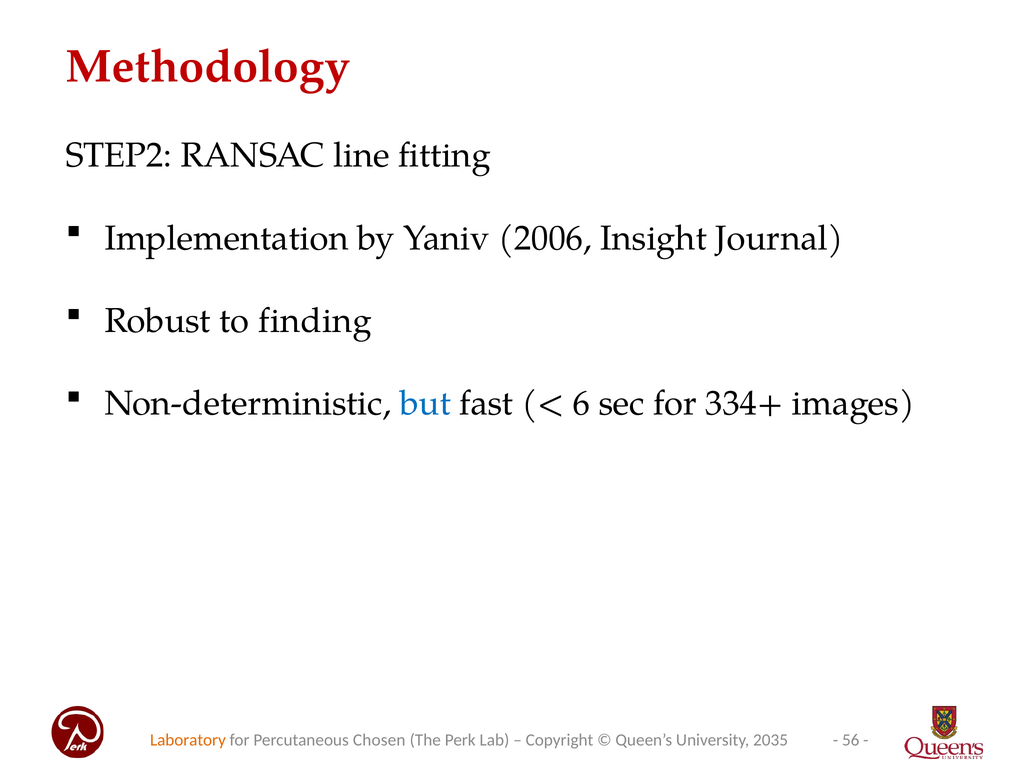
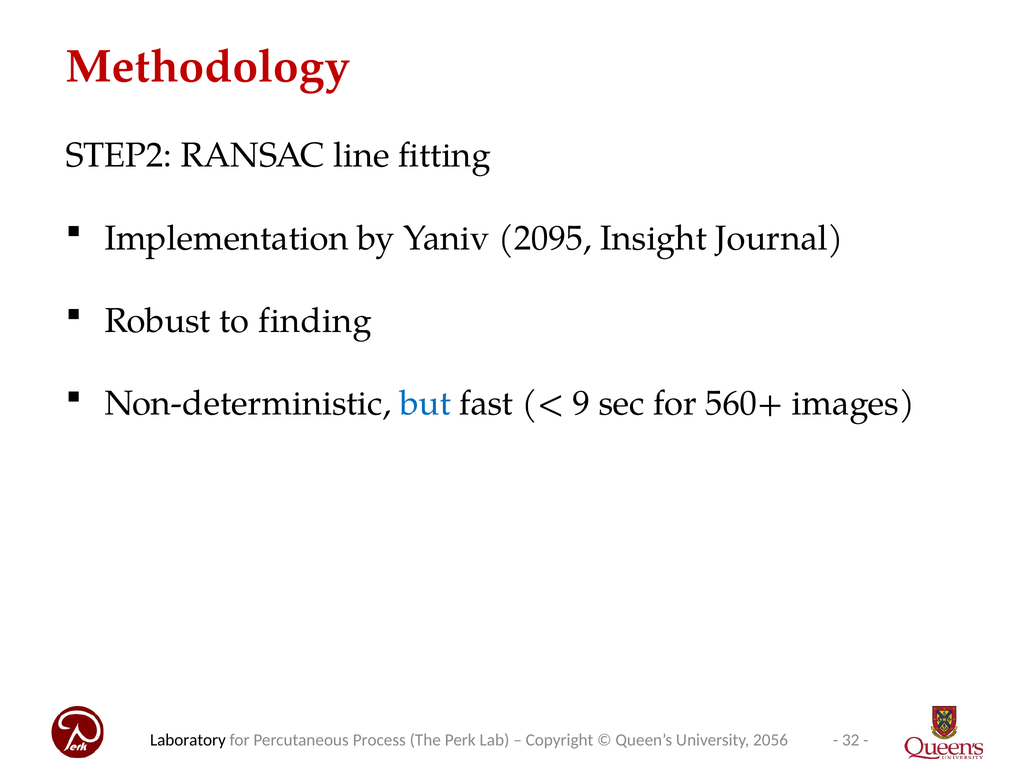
2006: 2006 -> 2095
6: 6 -> 9
334+: 334+ -> 560+
56: 56 -> 32
Laboratory colour: orange -> black
Chosen: Chosen -> Process
2035: 2035 -> 2056
